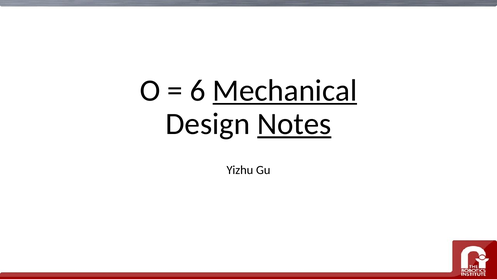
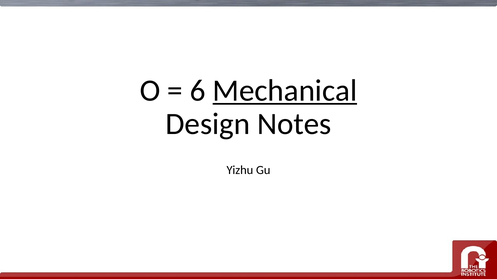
Notes underline: present -> none
